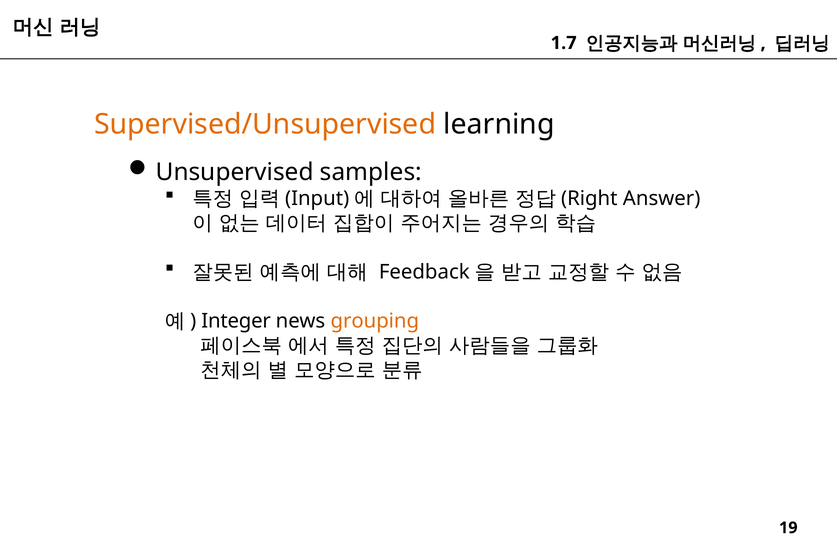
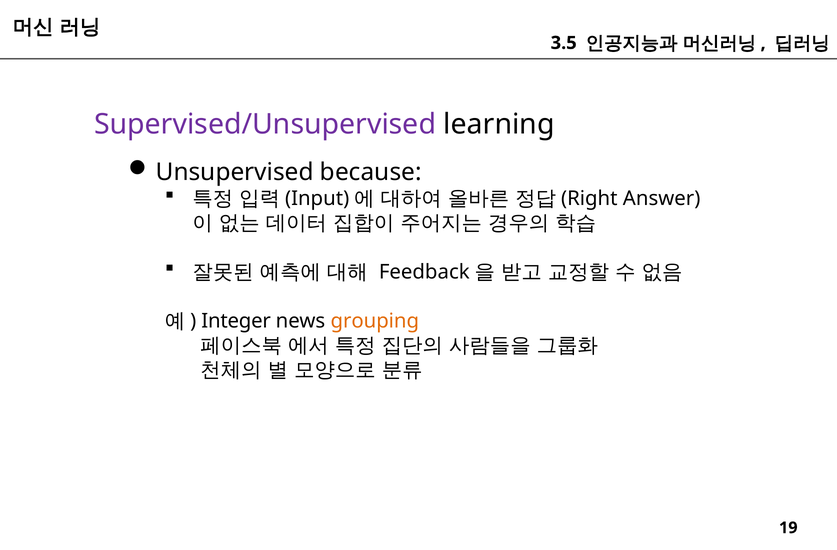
1.7: 1.7 -> 3.5
Supervised/Unsupervised colour: orange -> purple
samples: samples -> because
